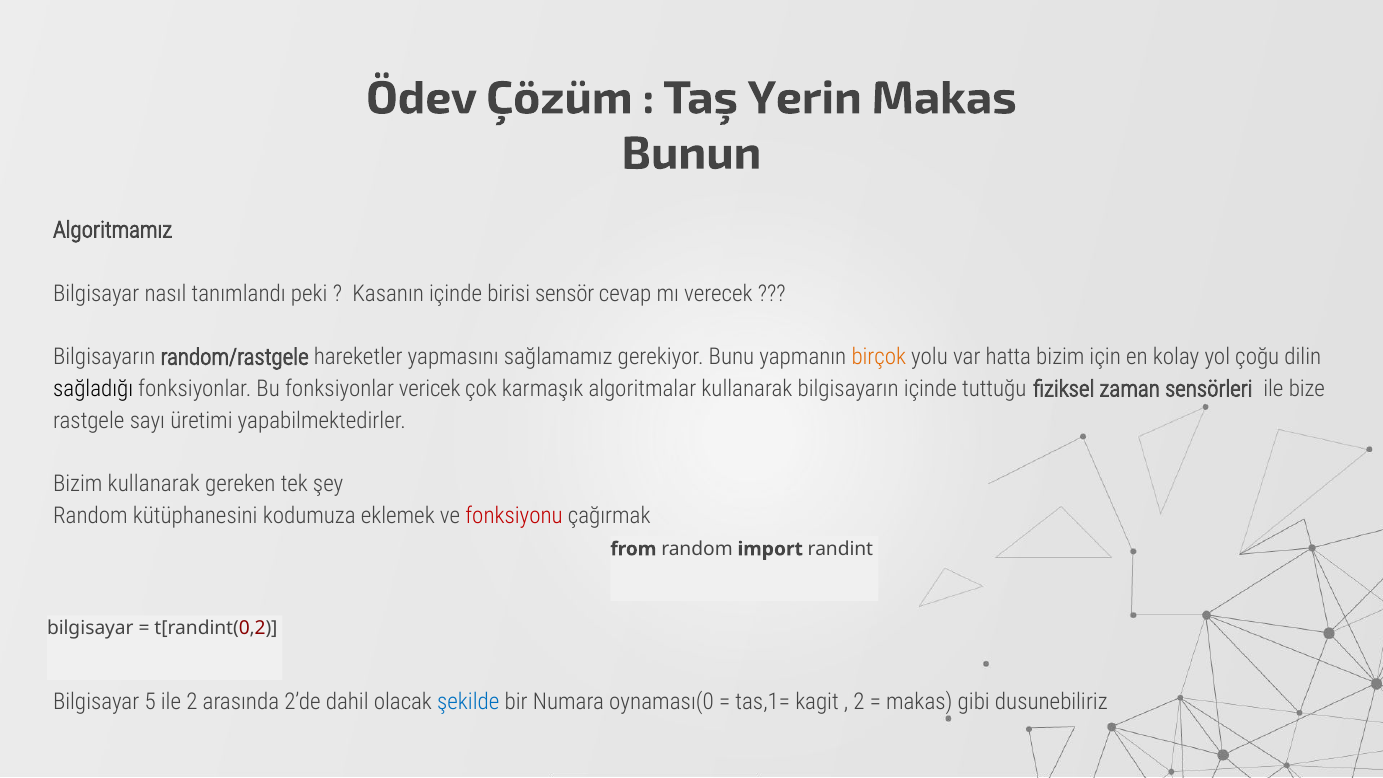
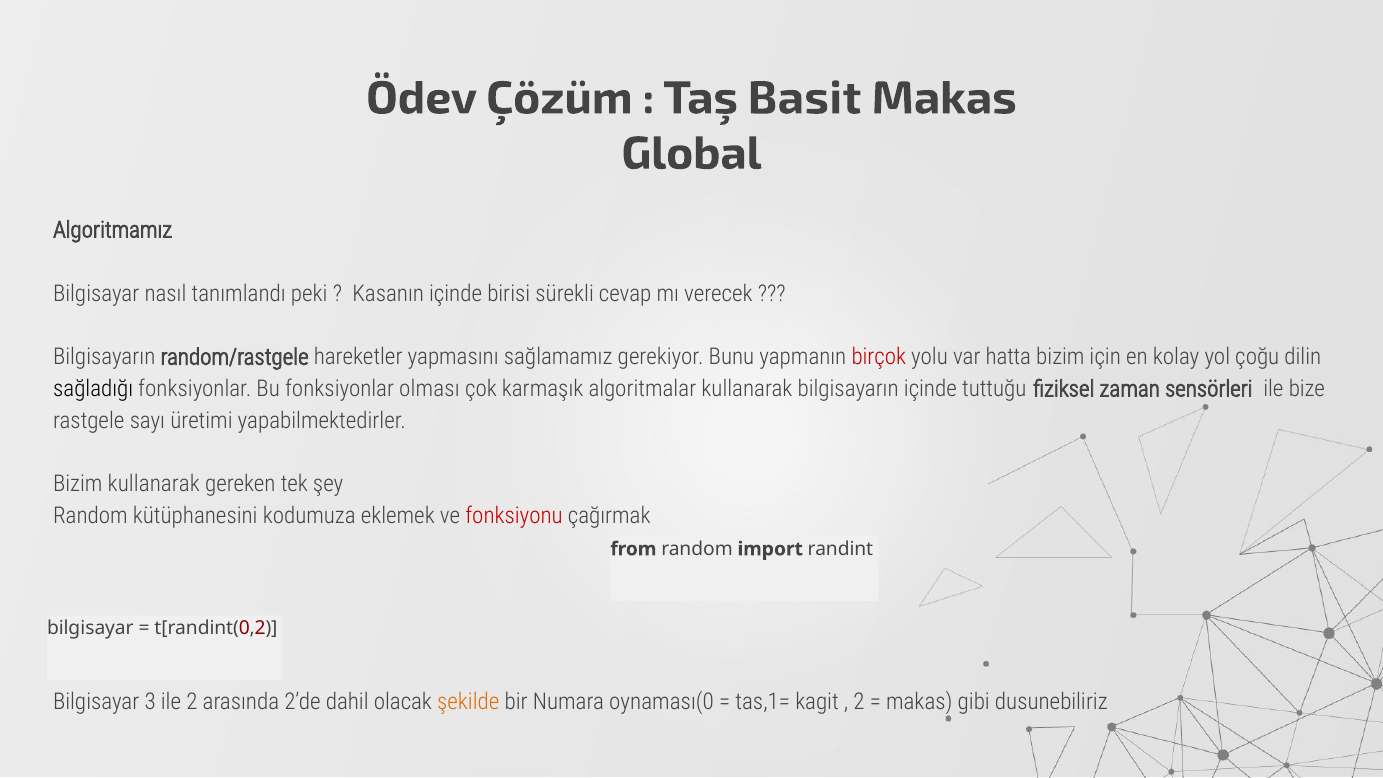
Yerin: Yerin -> Basit
Bunun: Bunun -> Global
sensör: sensör -> sürekli
birçok colour: orange -> red
vericek: vericek -> olması
5: 5 -> 3
şekilde colour: blue -> orange
